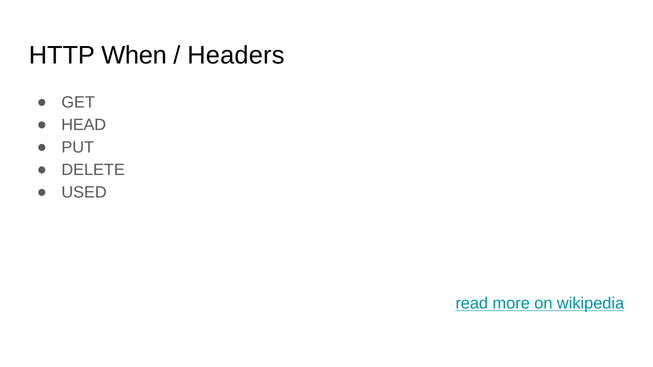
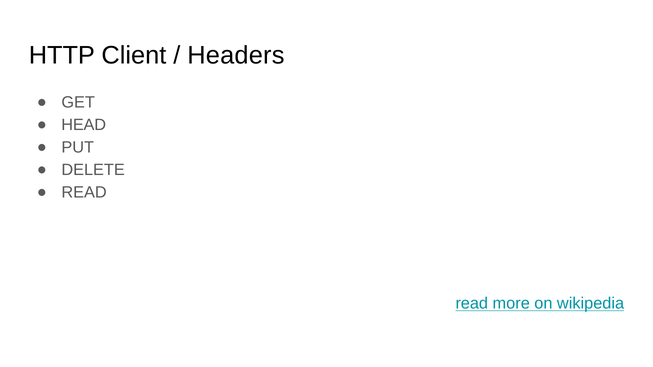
When: When -> Client
USED at (84, 193): USED -> READ
